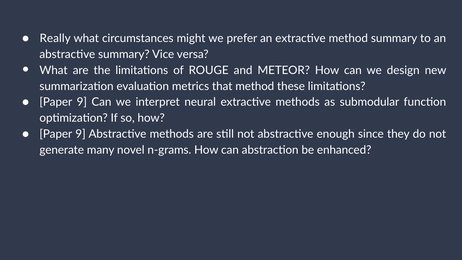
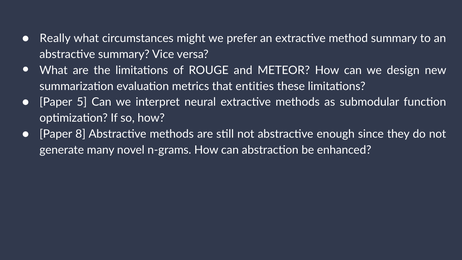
that method: method -> entities
9 at (82, 102): 9 -> 5
9 at (81, 134): 9 -> 8
